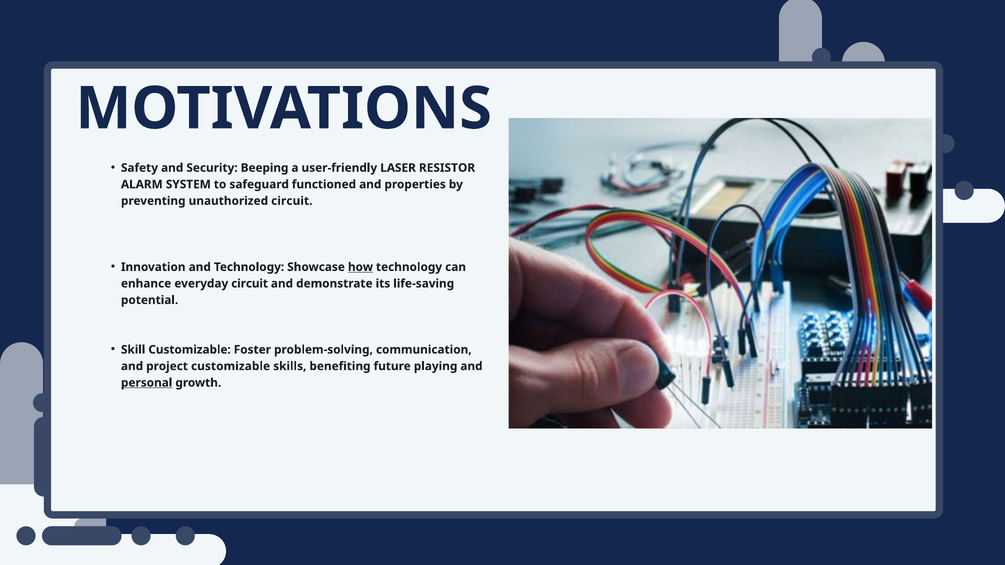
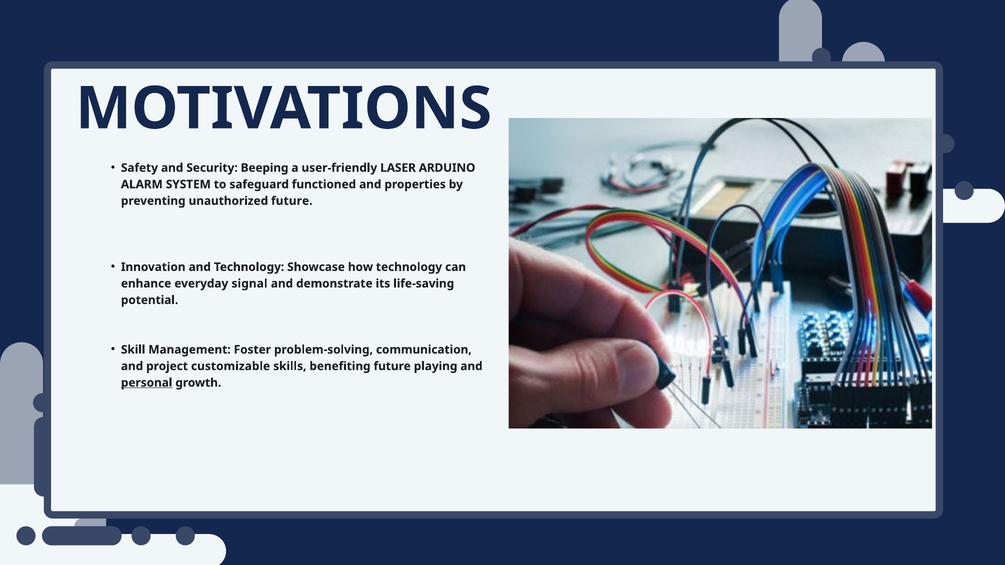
RESISTOR: RESISTOR -> ARDUINO
unauthorized circuit: circuit -> future
how underline: present -> none
everyday circuit: circuit -> signal
Skill Customizable: Customizable -> Management
